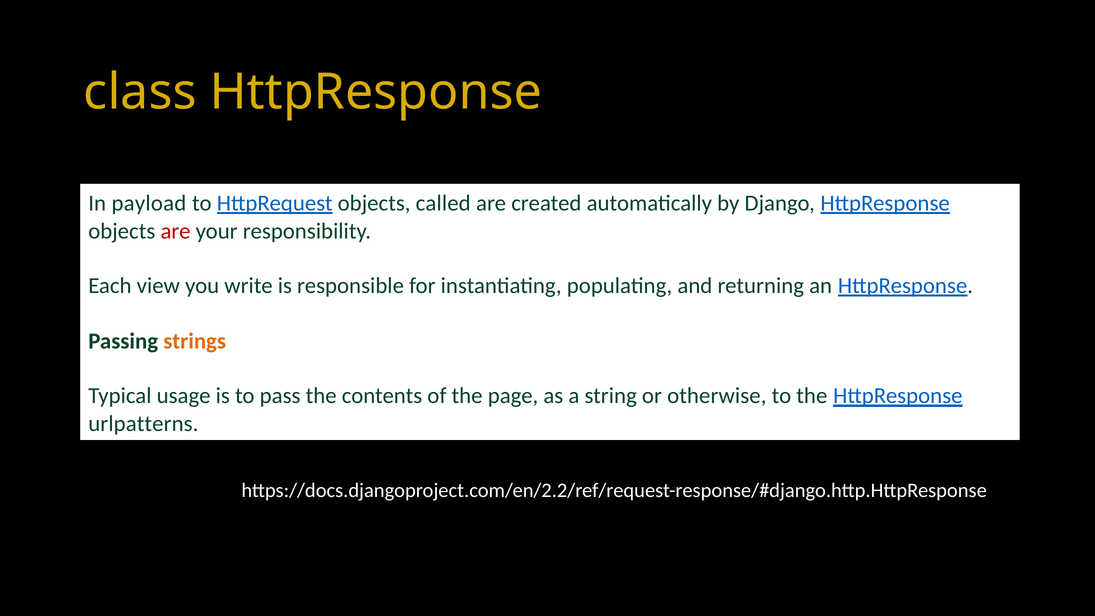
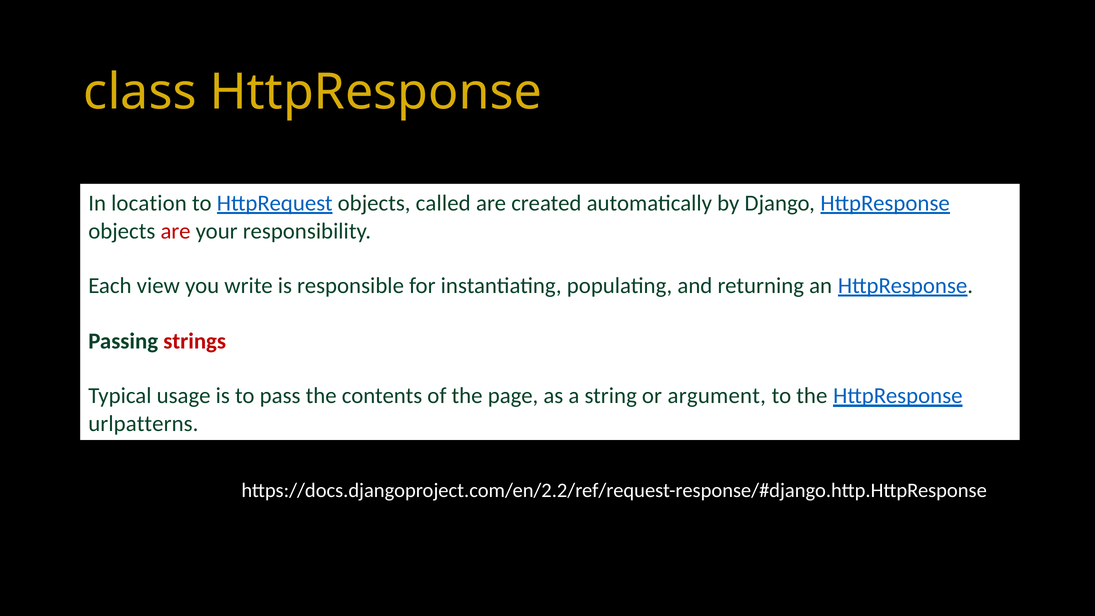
payload: payload -> location
strings colour: orange -> red
otherwise: otherwise -> argument
